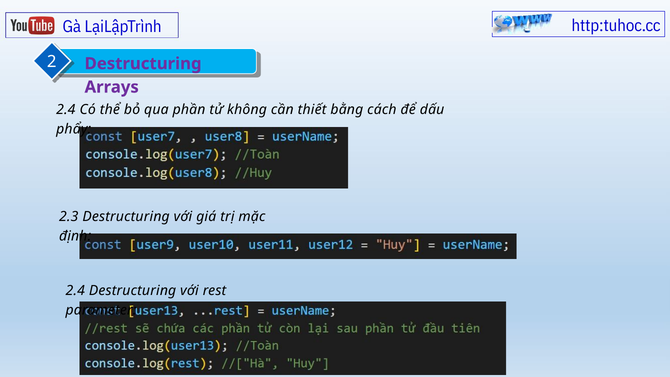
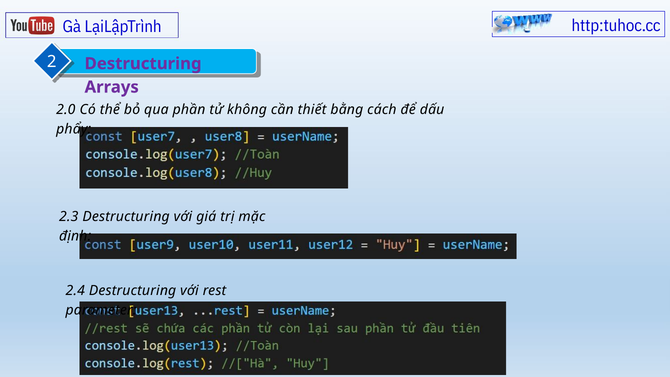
2.4 at (66, 109): 2.4 -> 2.0
